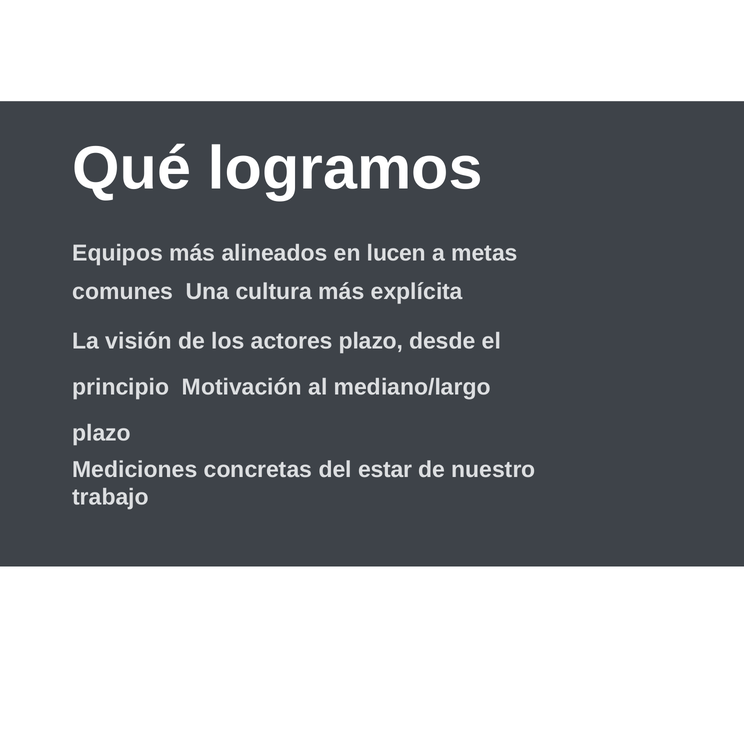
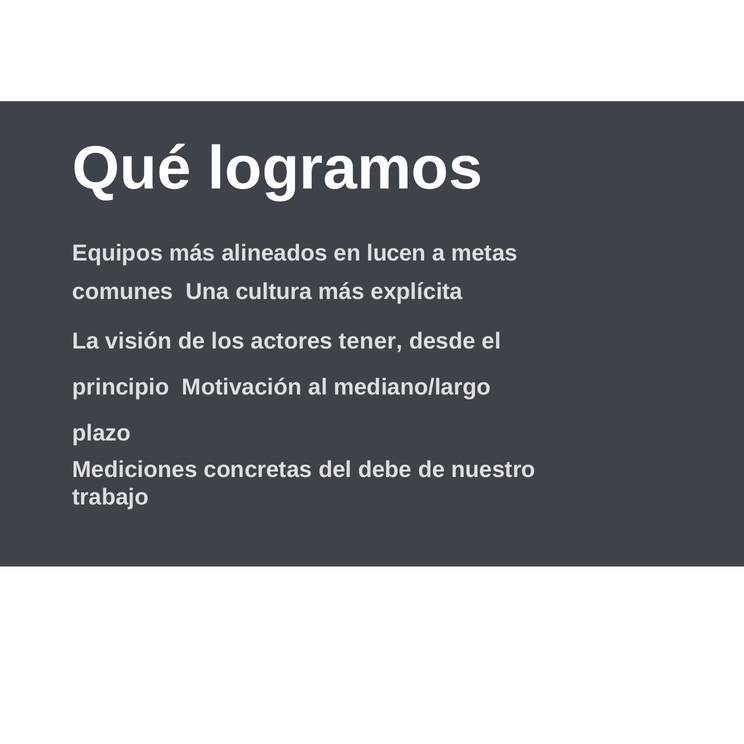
actores plazo: plazo -> tener
estar: estar -> debe
